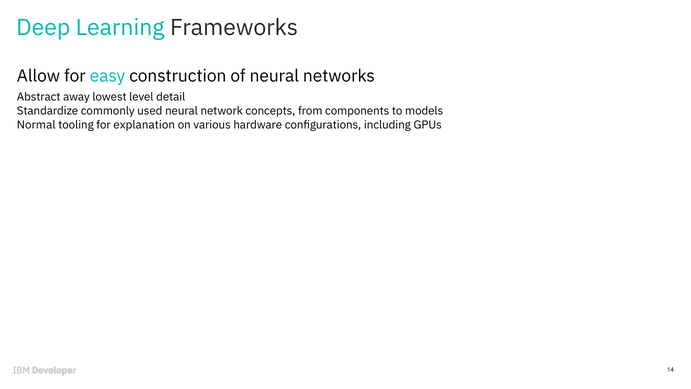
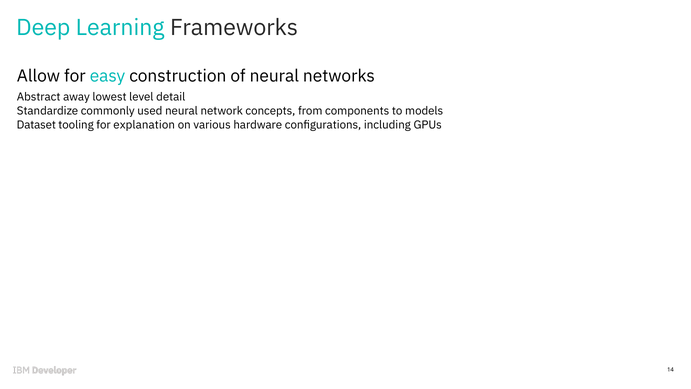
Normal: Normal -> Dataset
